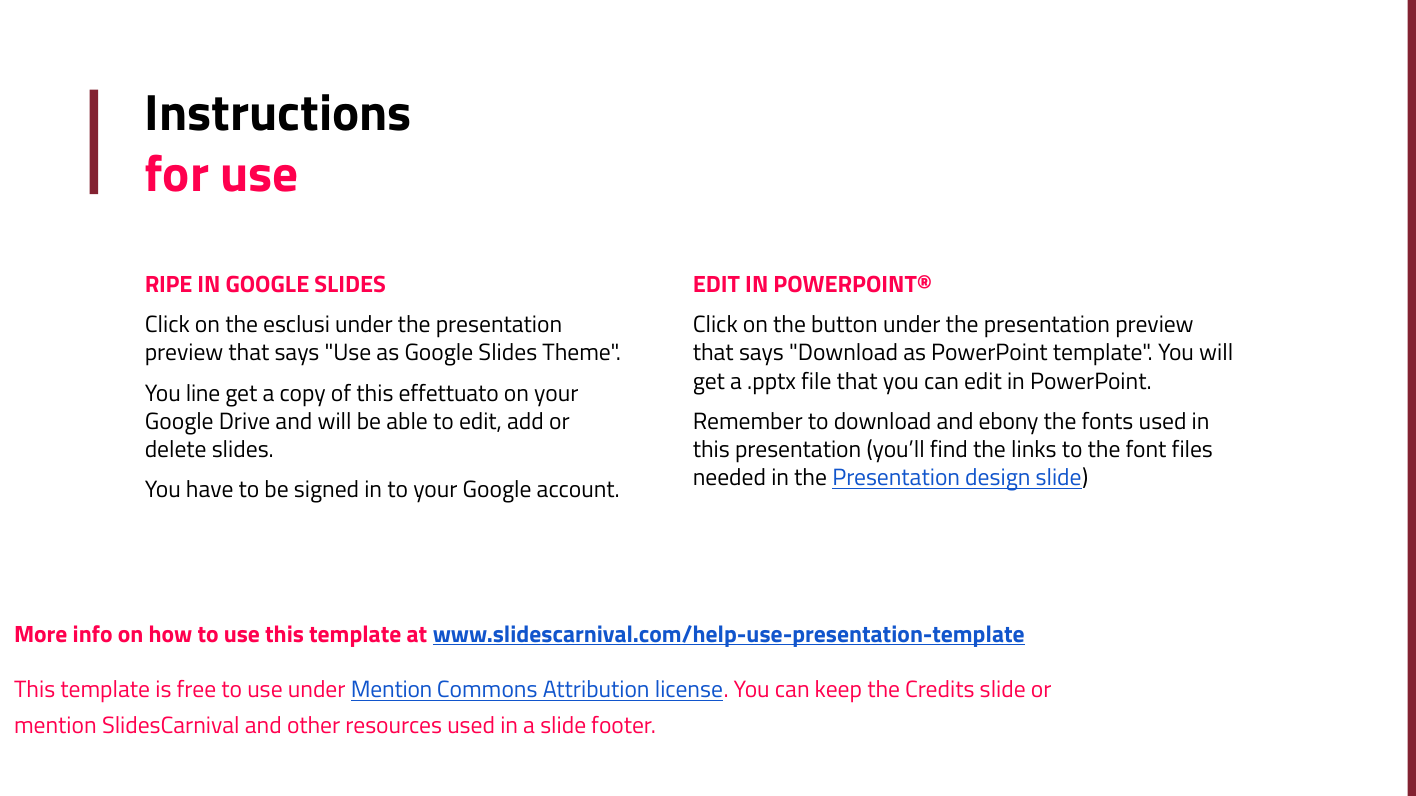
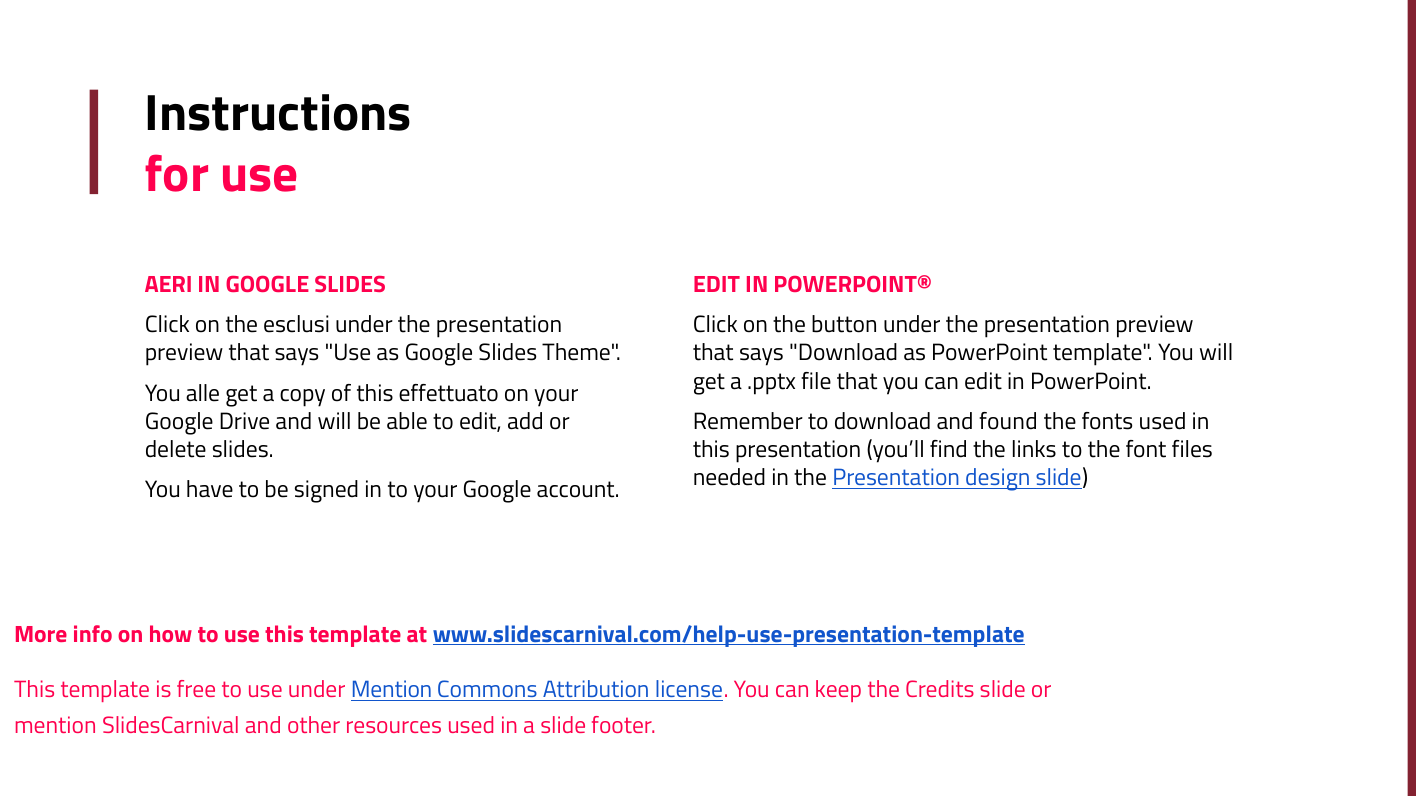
RIPE: RIPE -> AERI
line: line -> alle
ebony: ebony -> found
